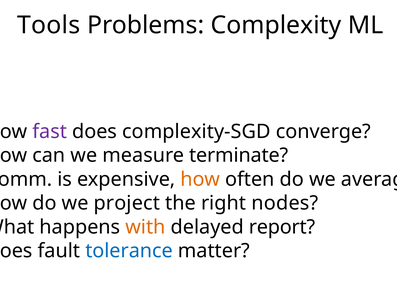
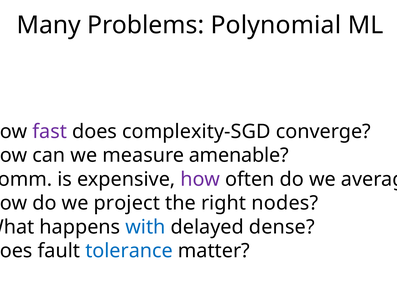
Tools: Tools -> Many
Complexity: Complexity -> Polynomial
terminate: terminate -> amenable
how at (200, 179) colour: orange -> purple
with colour: orange -> blue
report: report -> dense
